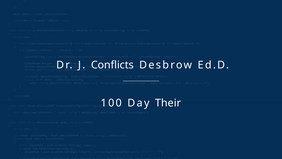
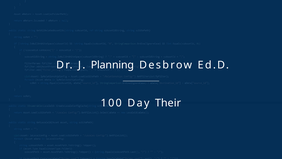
Conflicts: Conflicts -> Planning
